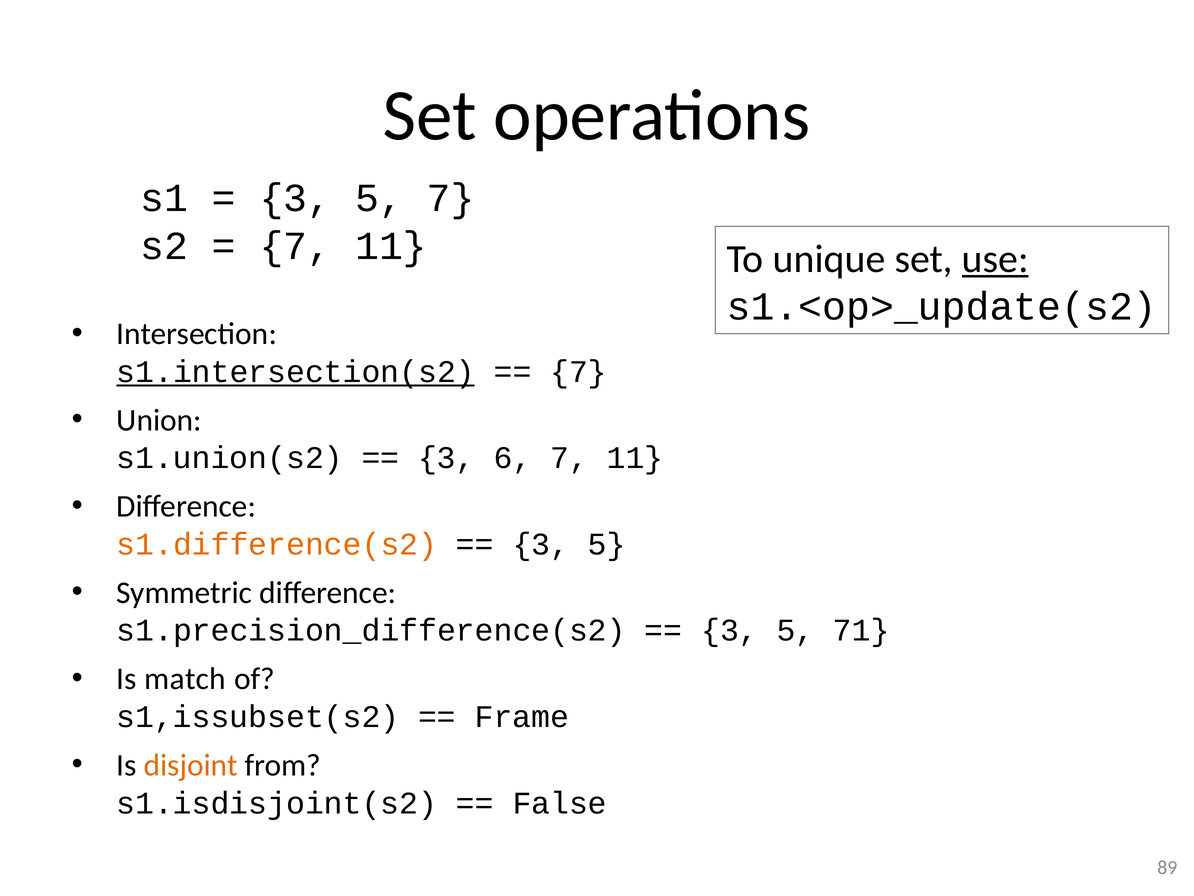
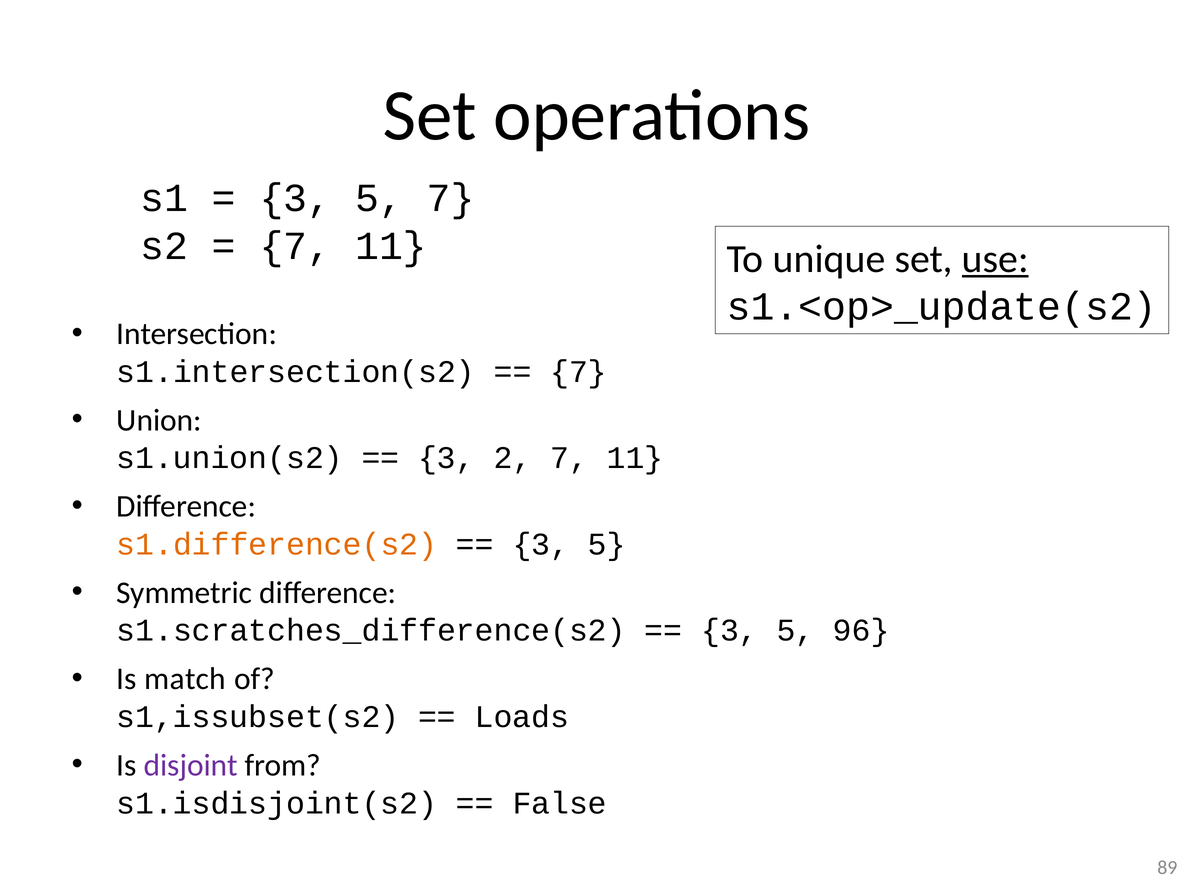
s1.intersection(s2 underline: present -> none
6: 6 -> 2
s1.precision_difference(s2: s1.precision_difference(s2 -> s1.scratches_difference(s2
71: 71 -> 96
Frame: Frame -> Loads
disjoint colour: orange -> purple
